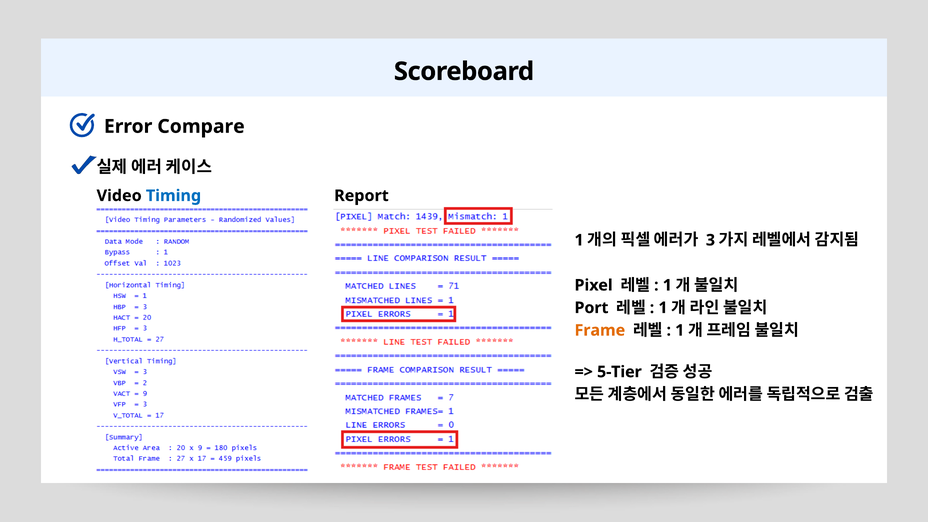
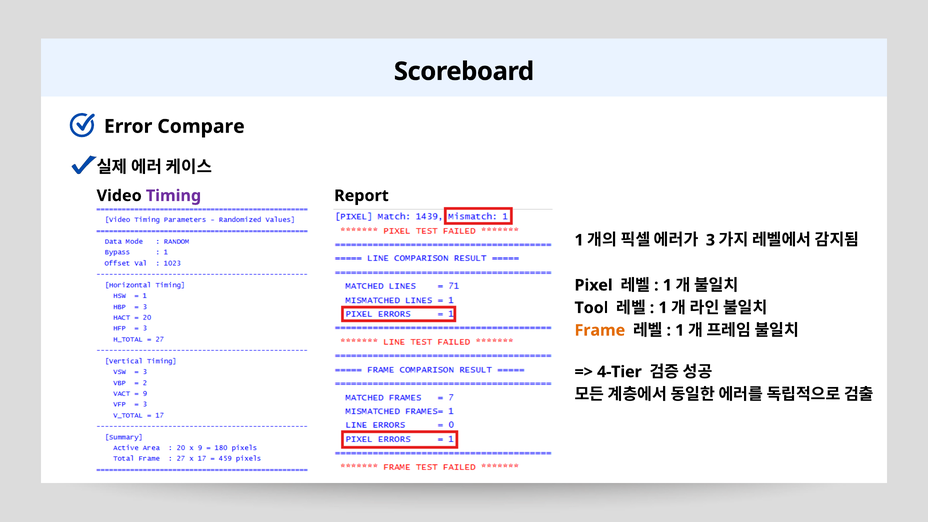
Timing colour: blue -> purple
Port: Port -> Tool
5-Tier: 5-Tier -> 4-Tier
